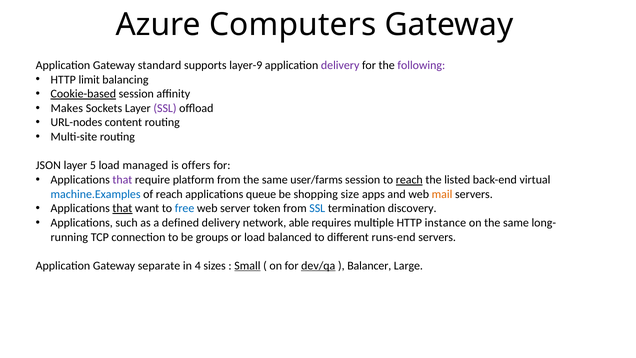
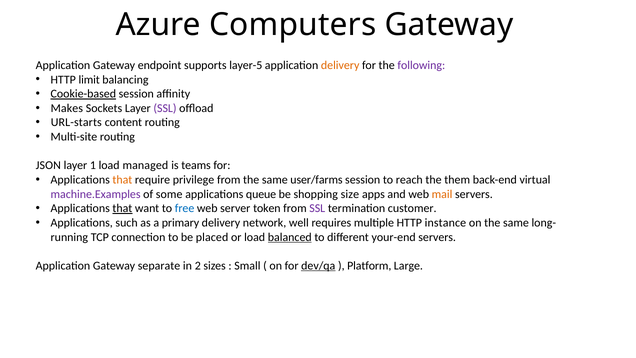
standard: standard -> endpoint
layer-9: layer-9 -> layer-5
delivery at (340, 65) colour: purple -> orange
URL-nodes: URL-nodes -> URL-starts
5: 5 -> 1
offers: offers -> teams
that at (122, 180) colour: purple -> orange
platform: platform -> privilege
reach at (409, 180) underline: present -> none
listed: listed -> them
machine.Examples colour: blue -> purple
of reach: reach -> some
SSL at (317, 208) colour: blue -> purple
discovery: discovery -> customer
defined: defined -> primary
able: able -> well
groups: groups -> placed
balanced underline: none -> present
runs-end: runs-end -> your-end
4: 4 -> 2
Small underline: present -> none
Balancer: Balancer -> Platform
